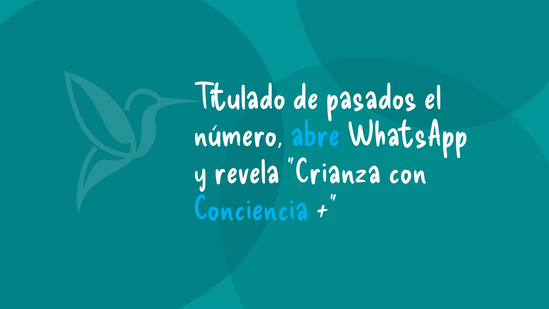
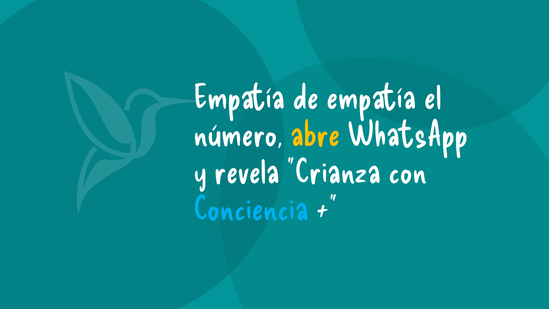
Titulado at (240, 98): Titulado -> Empatía
de pasados: pasados -> empatía
abre colour: light blue -> yellow
